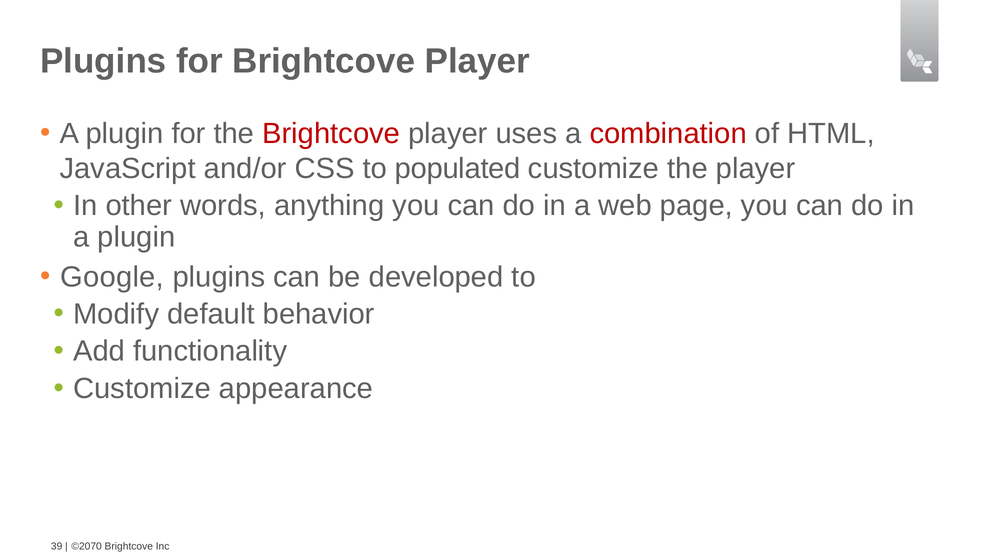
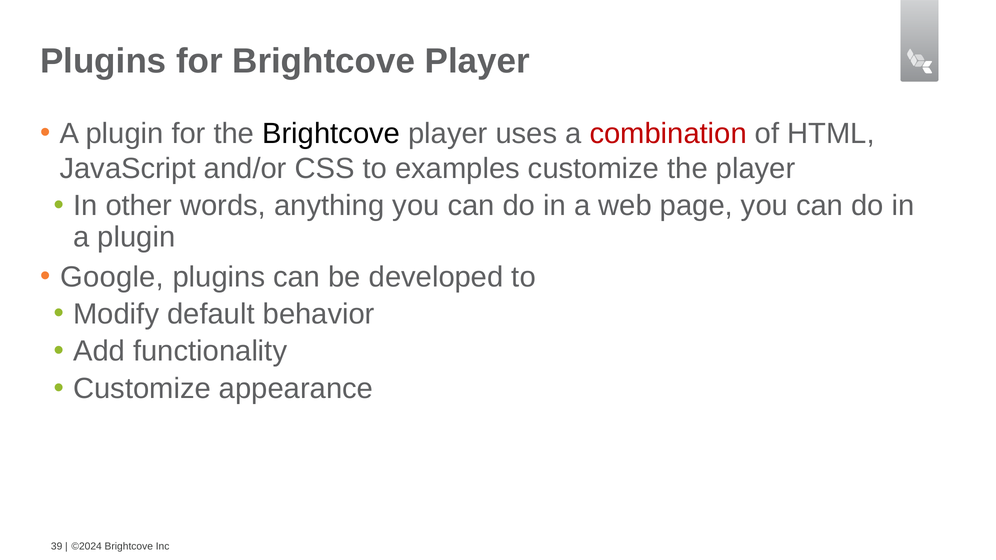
Brightcove at (331, 134) colour: red -> black
populated: populated -> examples
©2070: ©2070 -> ©2024
